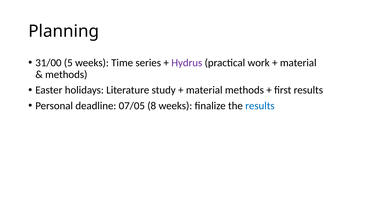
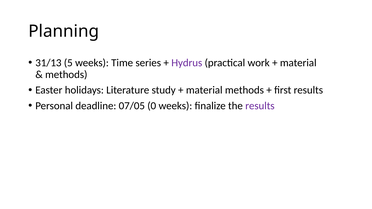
31/00: 31/00 -> 31/13
8: 8 -> 0
results at (260, 106) colour: blue -> purple
